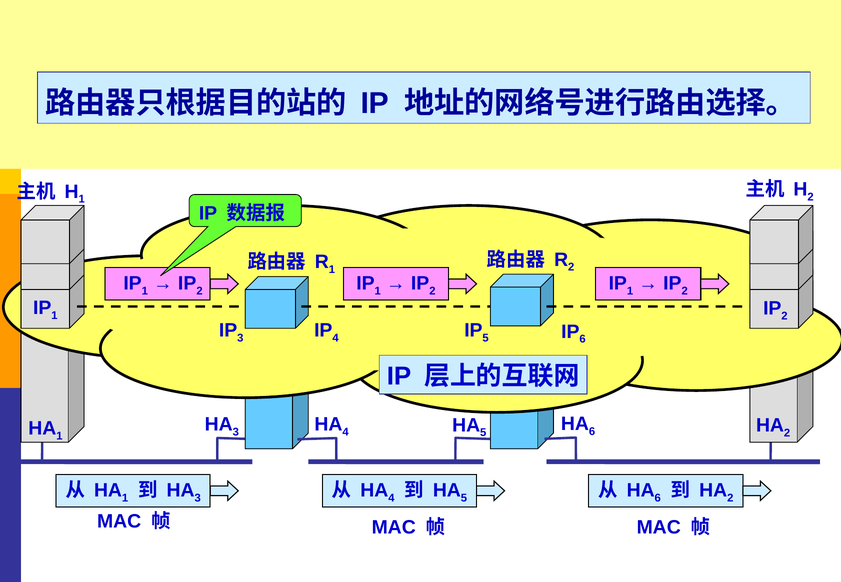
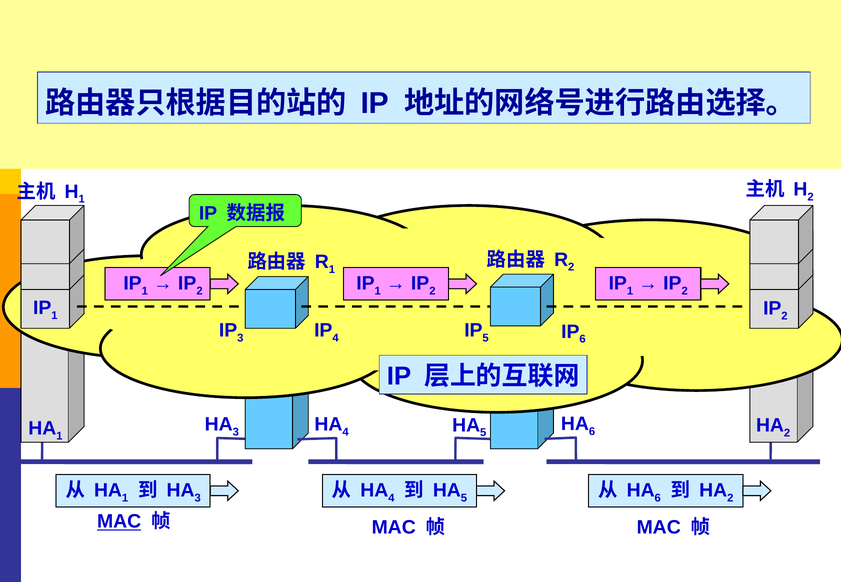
MAC at (119, 522) underline: none -> present
